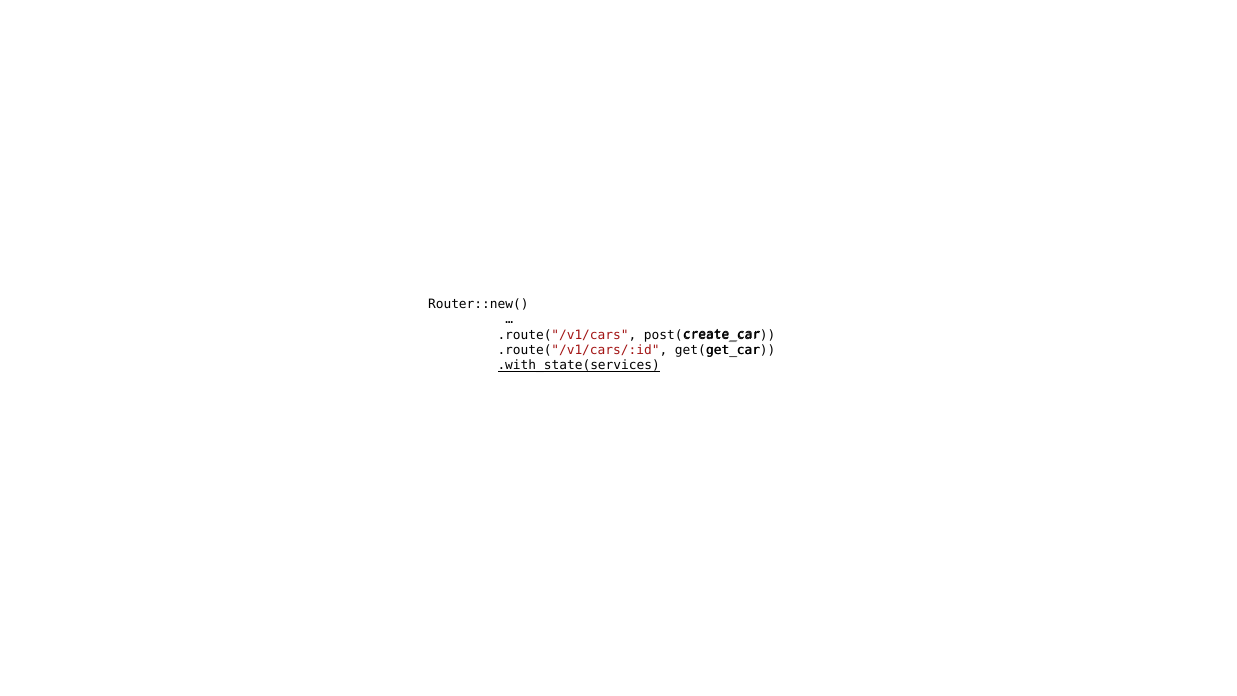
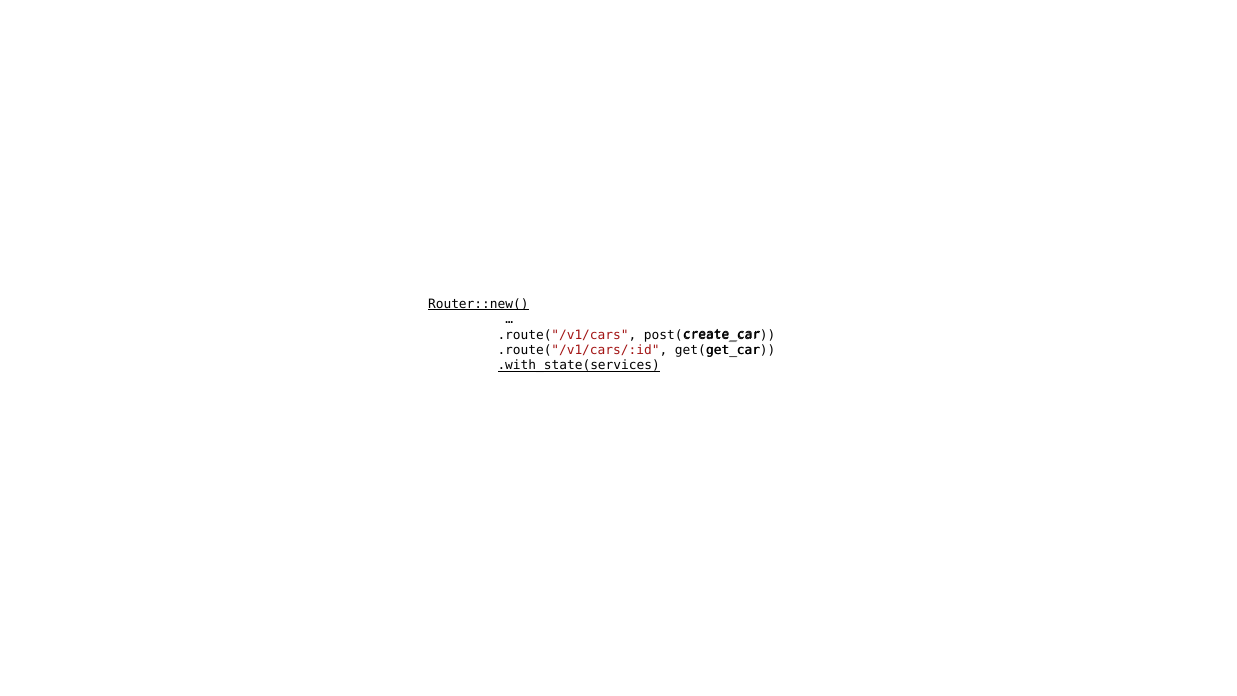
Router::new( underline: none -> present
